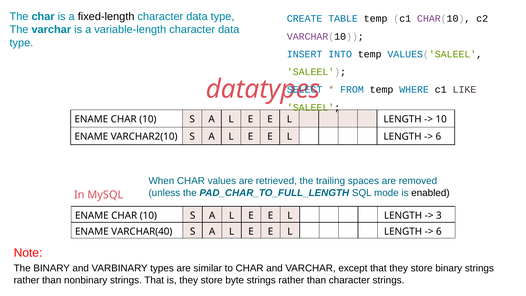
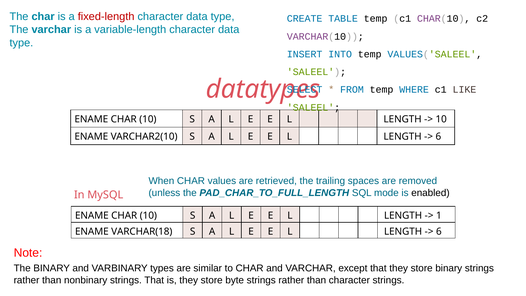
fixed-length colour: black -> red
3: 3 -> 1
VARCHAR(40: VARCHAR(40 -> VARCHAR(18
